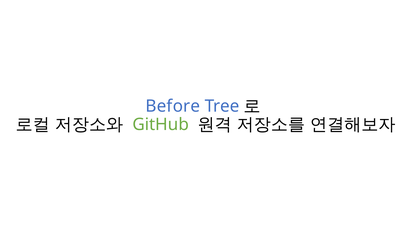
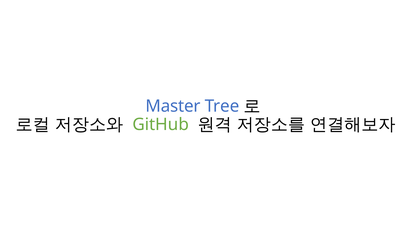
Before: Before -> Master
